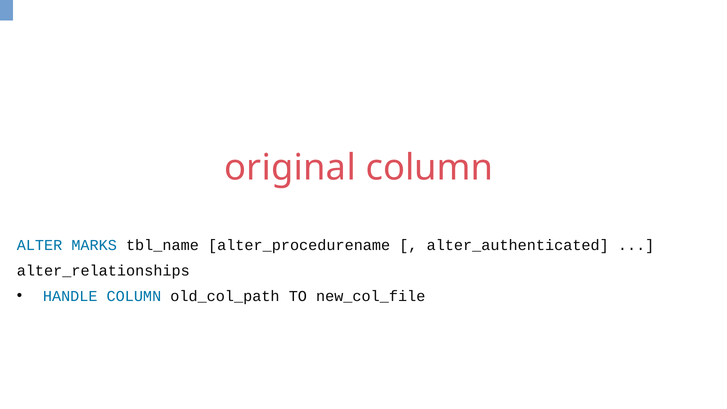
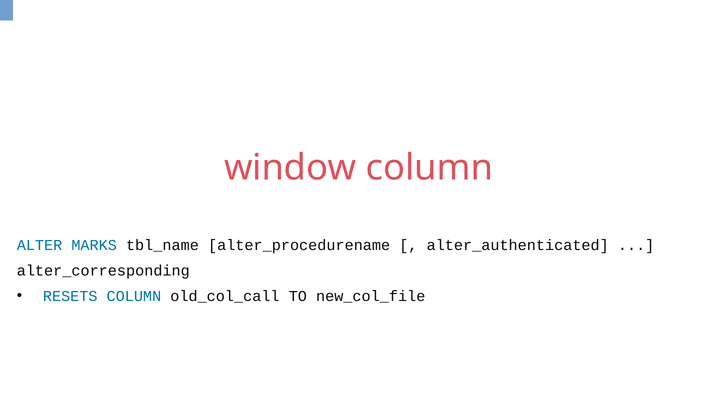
original: original -> window
alter_relationships: alter_relationships -> alter_corresponding
HANDLE: HANDLE -> RESETS
old_col_path: old_col_path -> old_col_call
